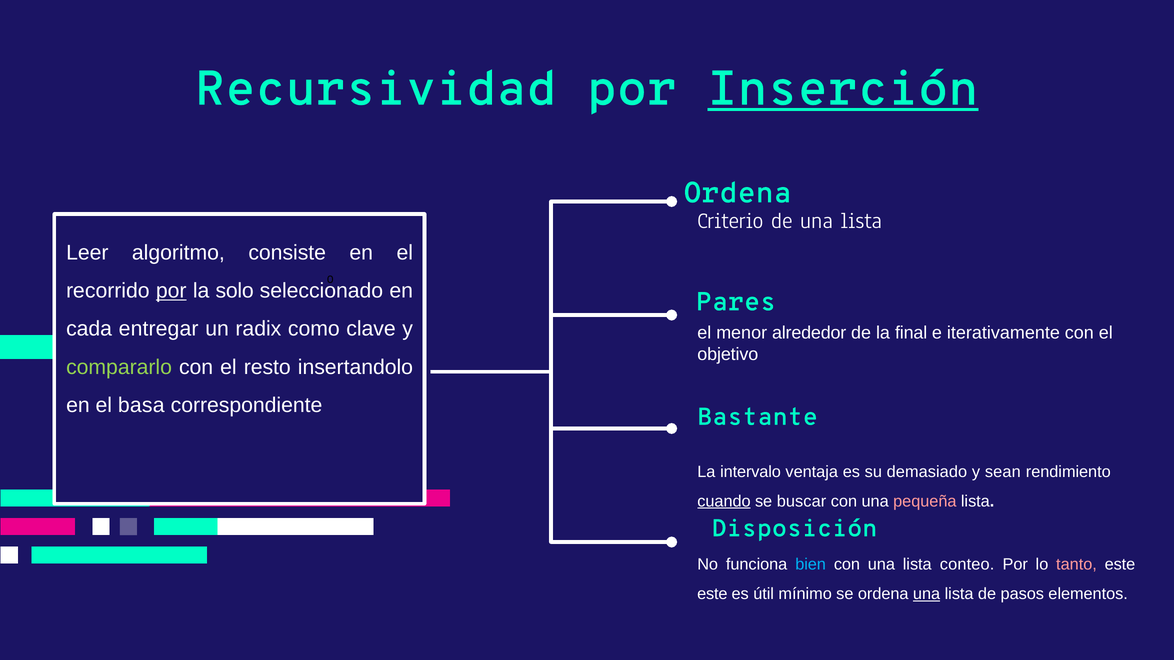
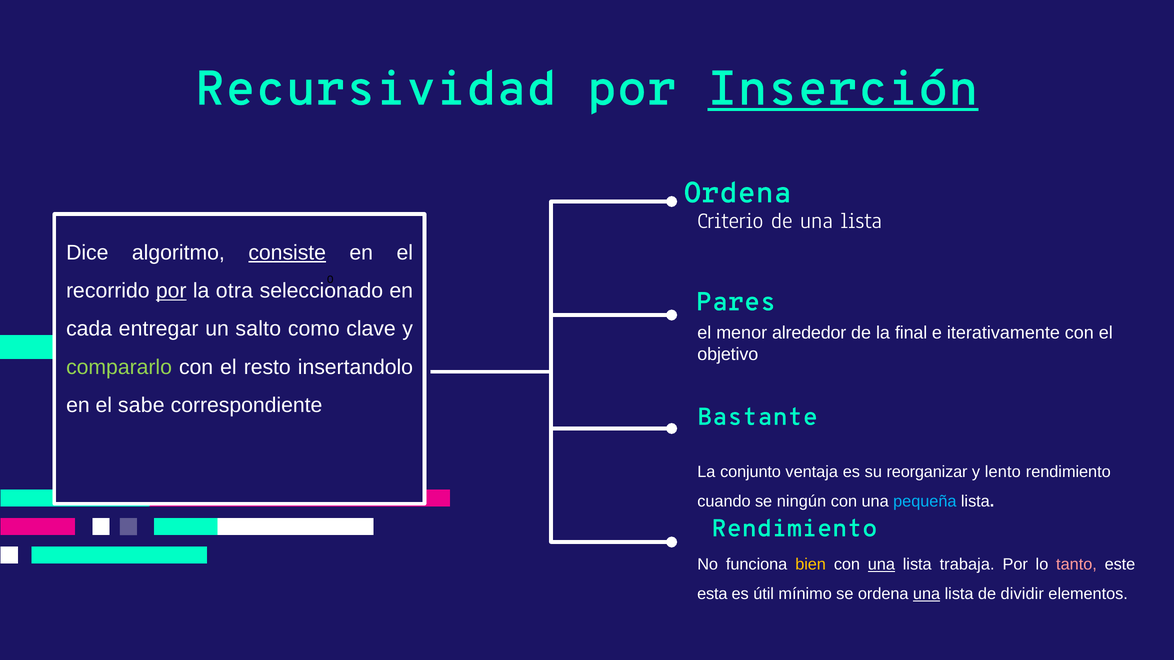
Leer: Leer -> Dice
consiste underline: none -> present
solo: solo -> otra
radix: radix -> salto
basa: basa -> sabe
intervalo: intervalo -> conjunto
demasiado: demasiado -> reorganizar
sean: sean -> lento
cuando underline: present -> none
buscar: buscar -> ningún
pequeña colour: pink -> light blue
Disposición at (794, 529): Disposición -> Rendimiento
bien colour: light blue -> yellow
una at (881, 565) underline: none -> present
conteo: conteo -> trabaja
este at (712, 594): este -> esta
pasos: pasos -> dividir
